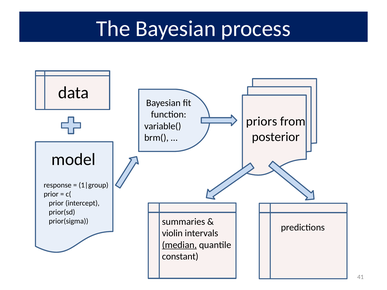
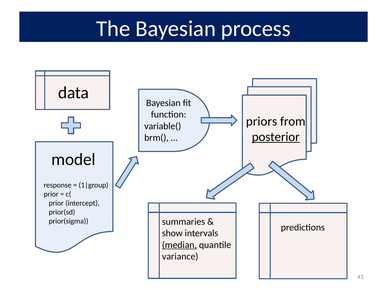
posterior underline: none -> present
violin: violin -> show
constant: constant -> variance
